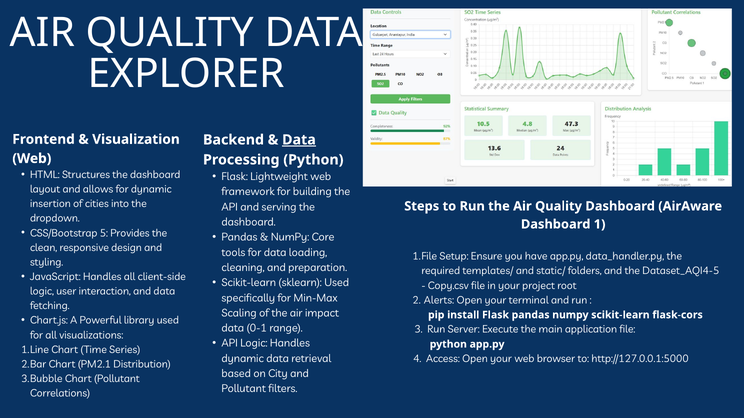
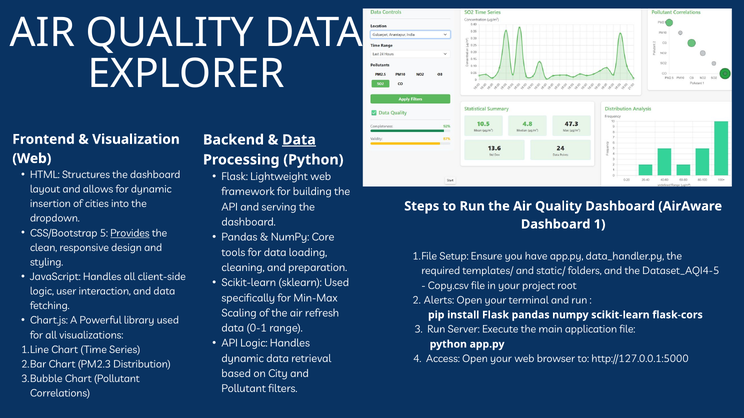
Provides underline: none -> present
impact: impact -> refresh
PM2.1: PM2.1 -> PM2.3
